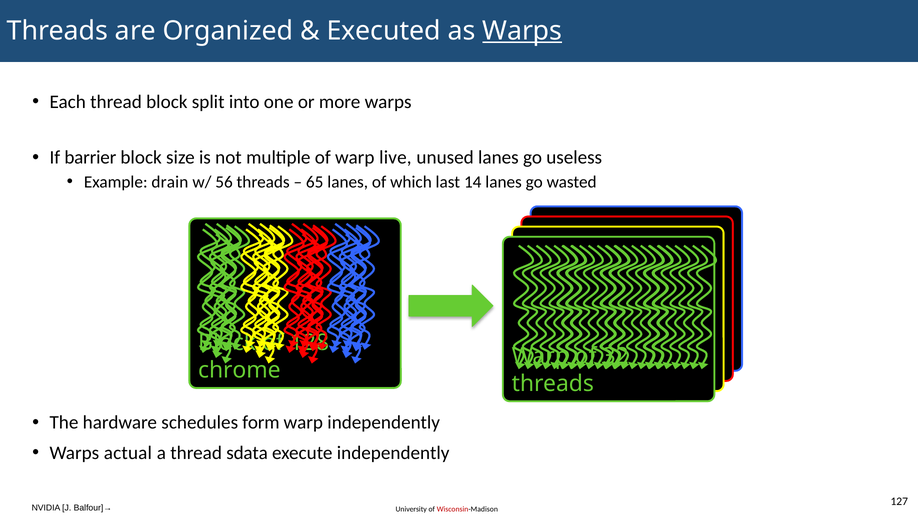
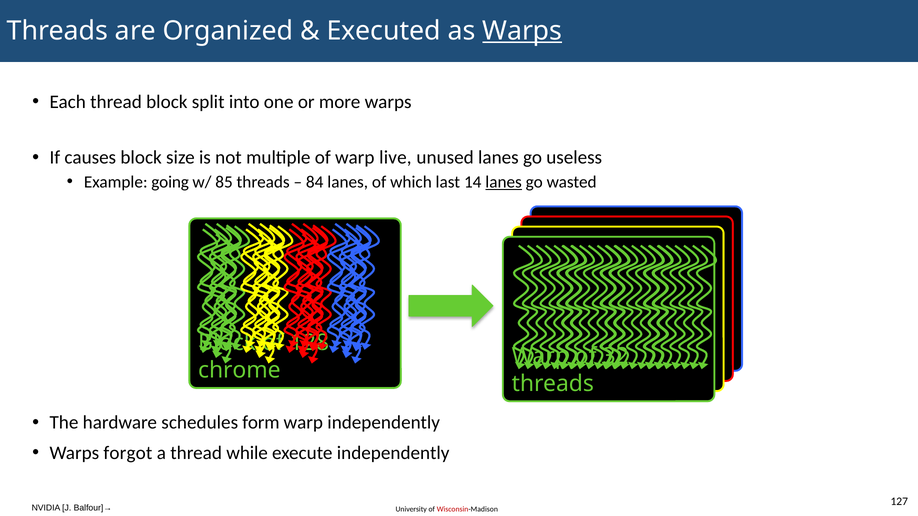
barrier: barrier -> causes
drain: drain -> going
56: 56 -> 85
65: 65 -> 84
lanes at (504, 182) underline: none -> present
actual: actual -> forgot
sdata: sdata -> while
